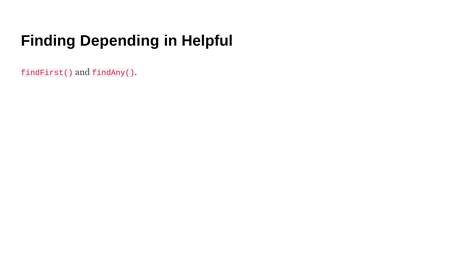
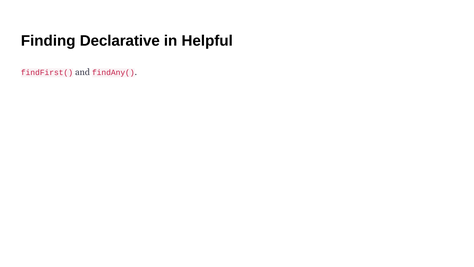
Depending: Depending -> Declarative
